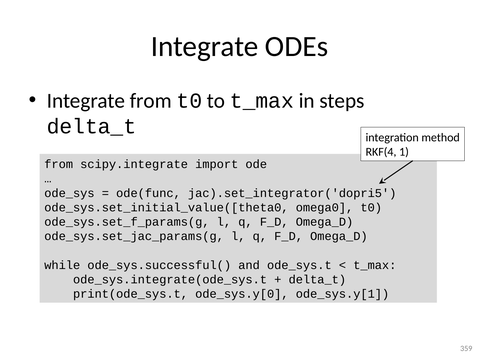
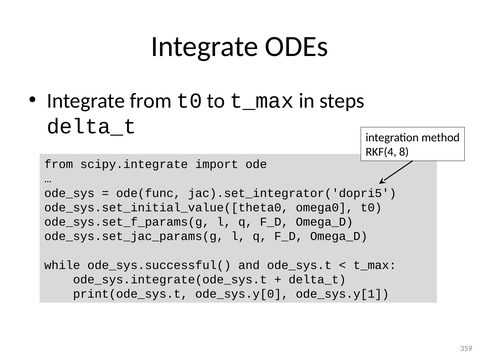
1: 1 -> 8
